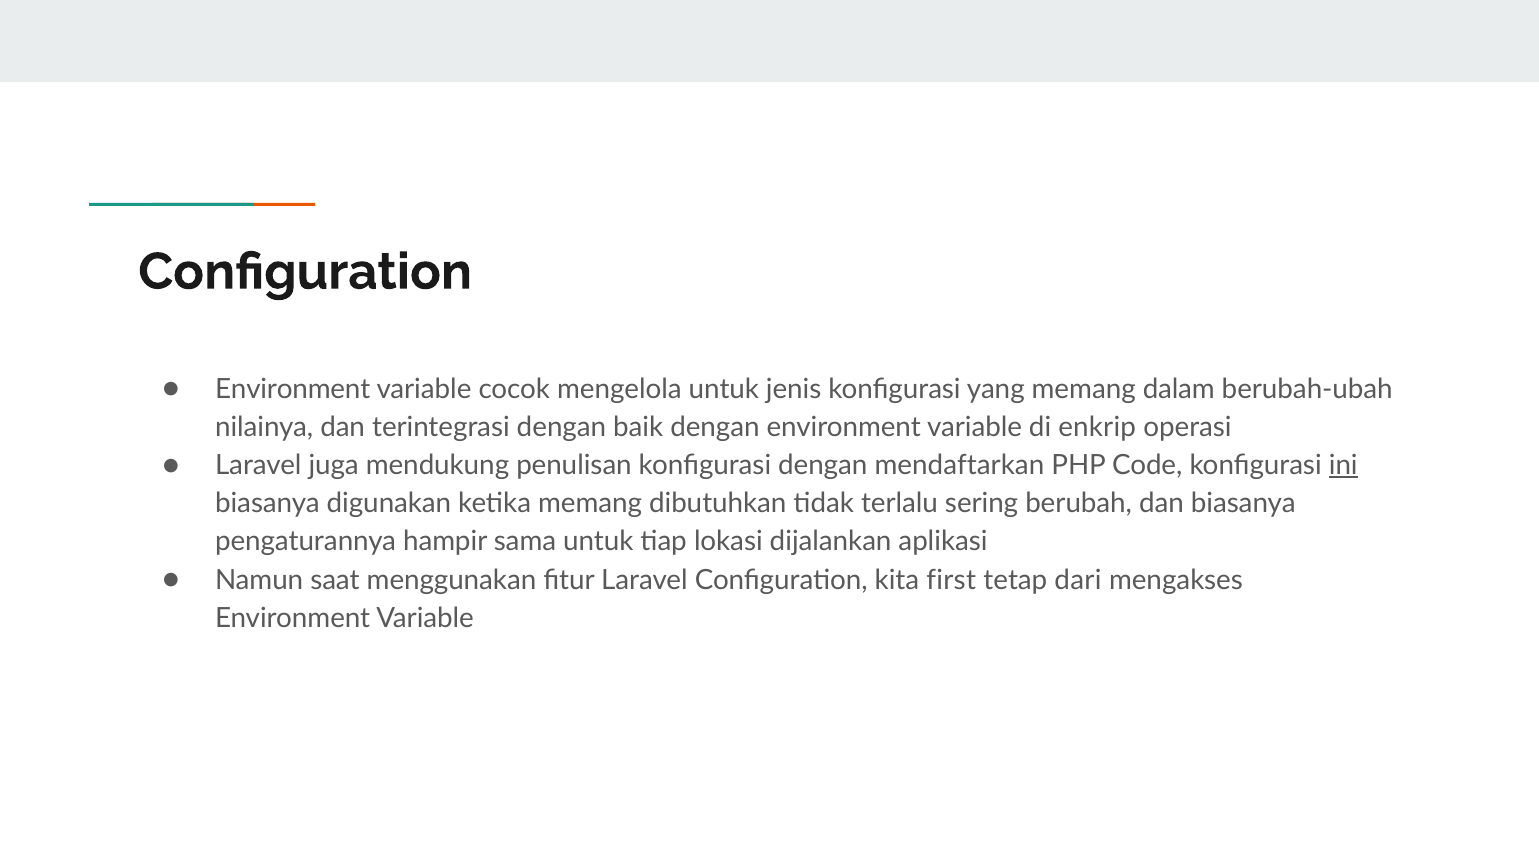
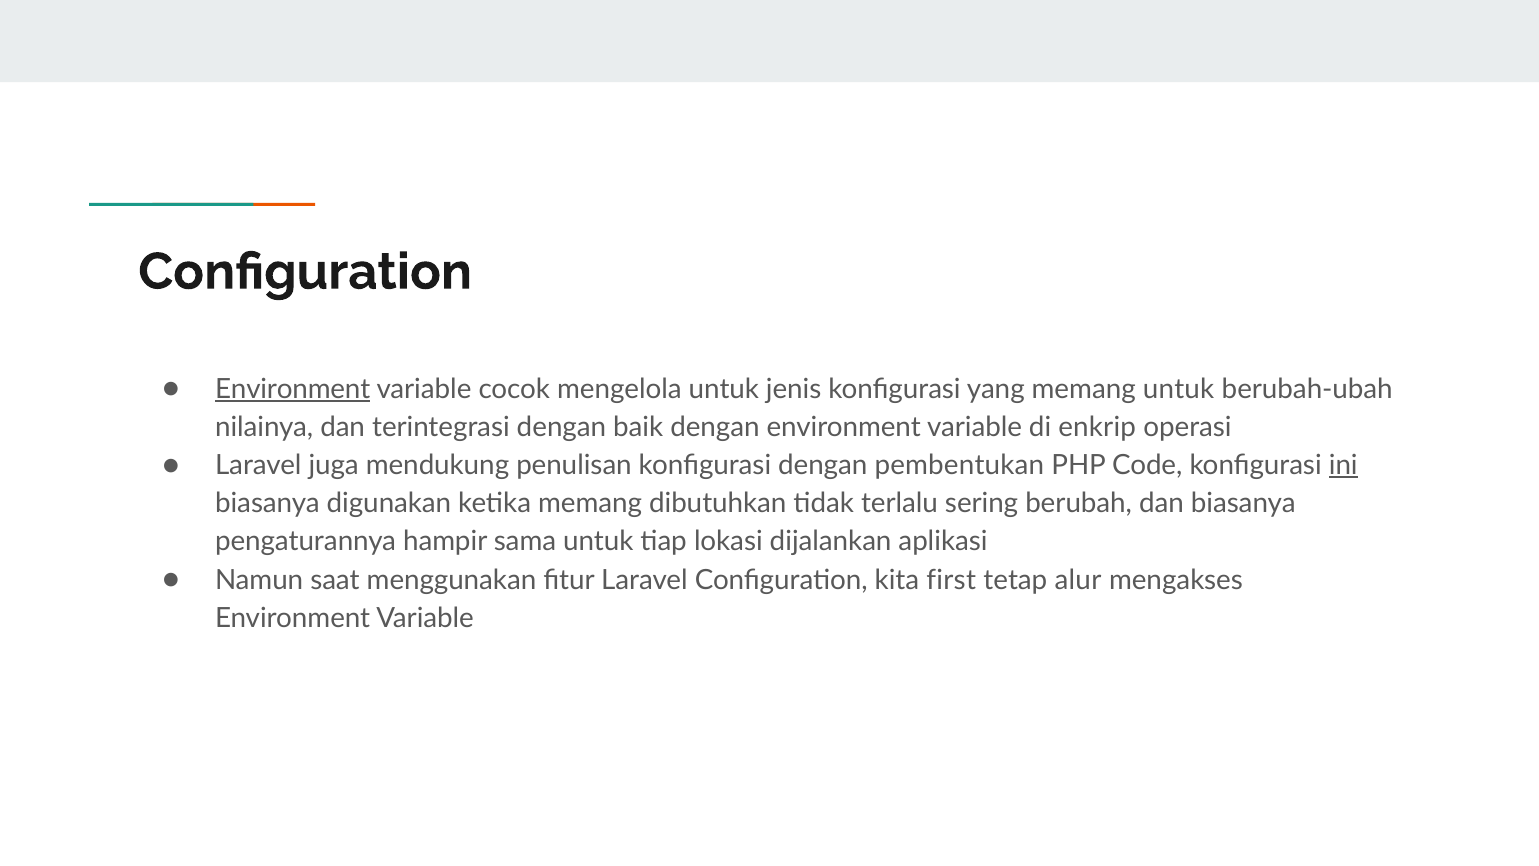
Environment at (293, 389) underline: none -> present
memang dalam: dalam -> untuk
mendaftarkan: mendaftarkan -> pembentukan
dari: dari -> alur
